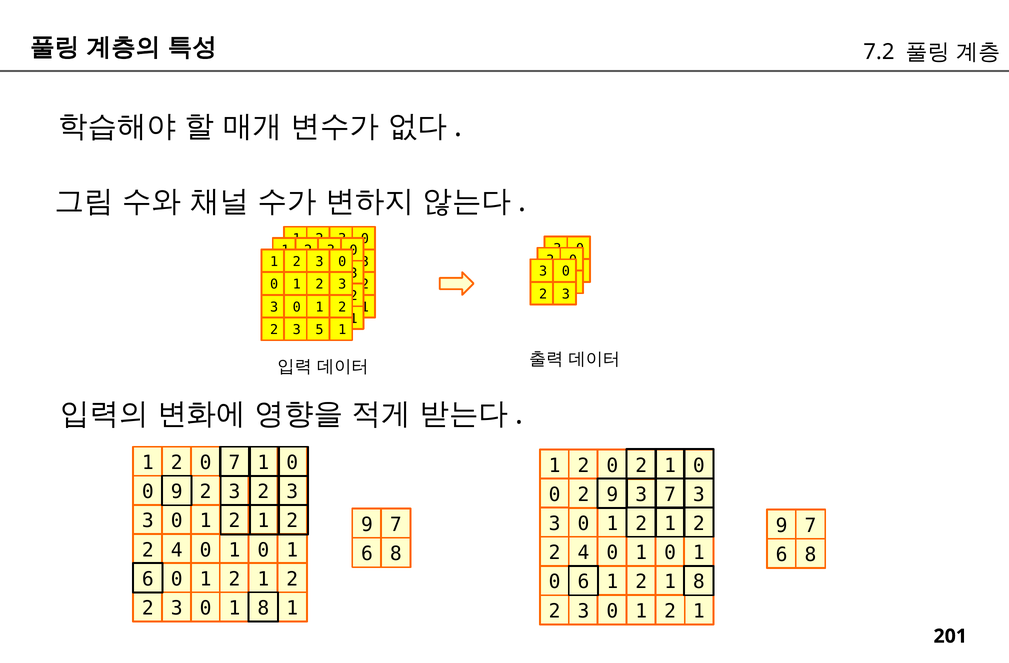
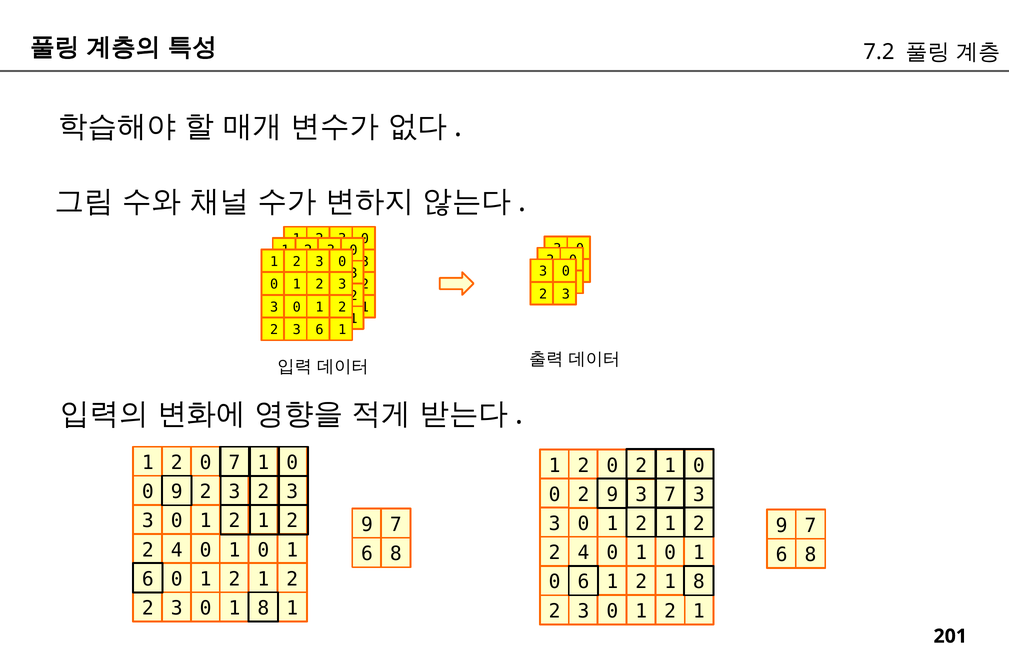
3 5: 5 -> 6
